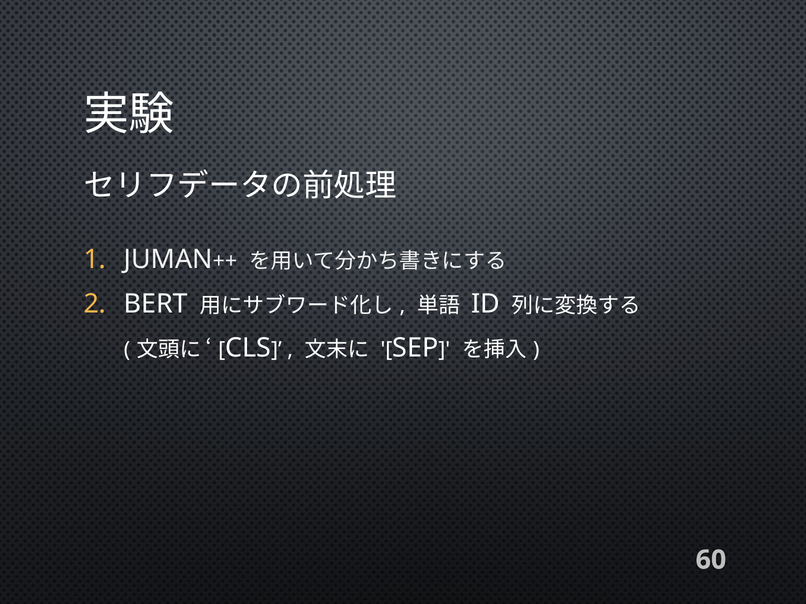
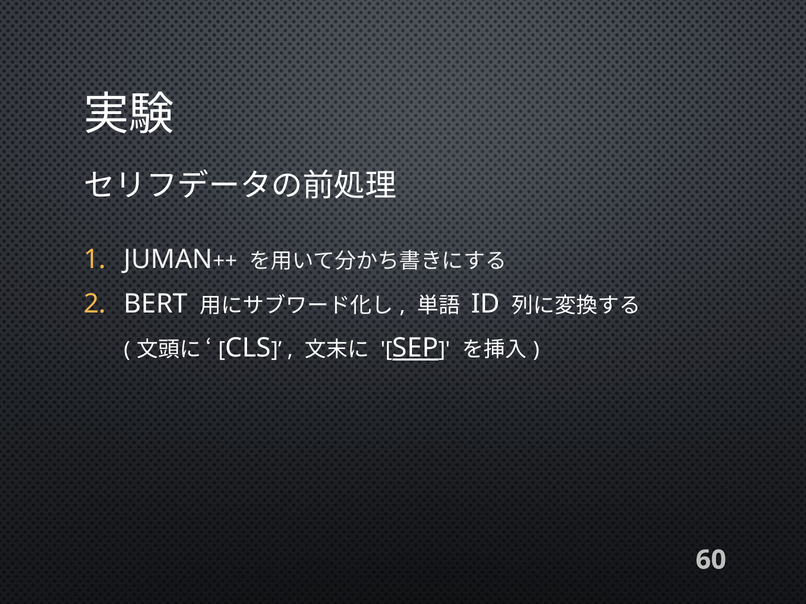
SEP underline: none -> present
